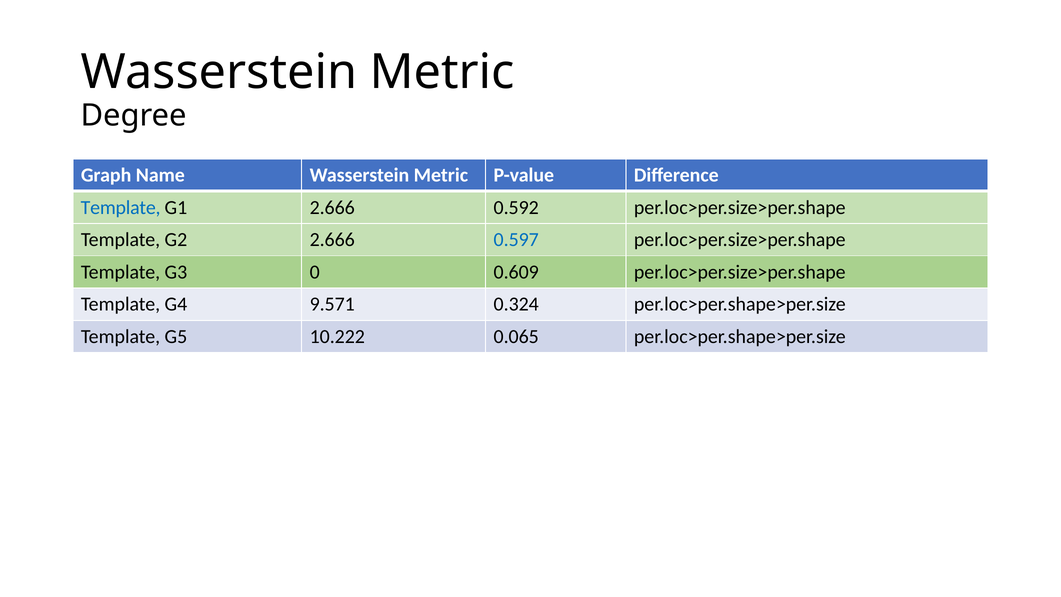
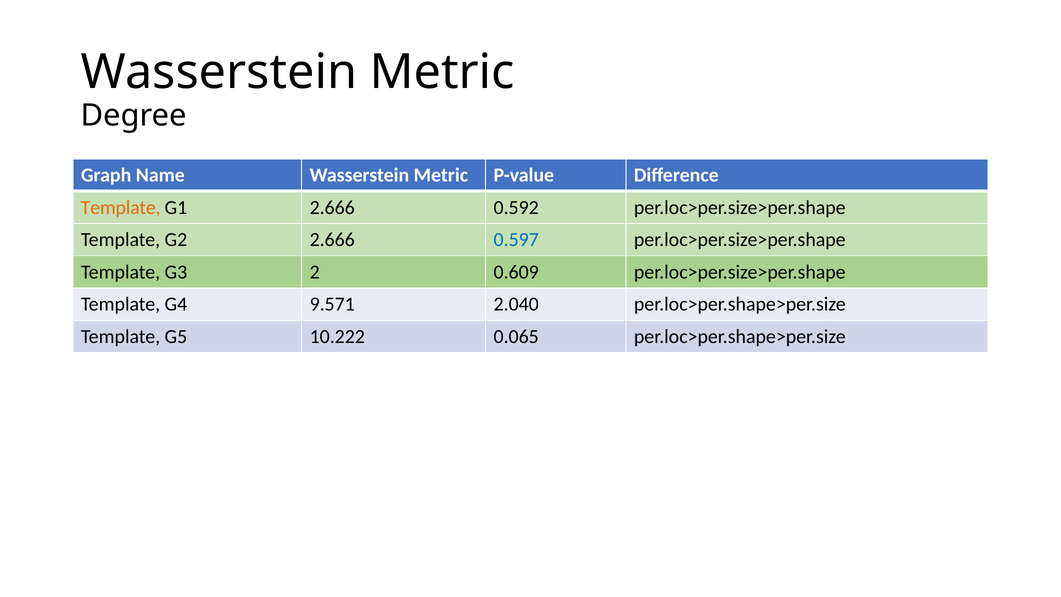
Template at (121, 208) colour: blue -> orange
0: 0 -> 2
0.324: 0.324 -> 2.040
